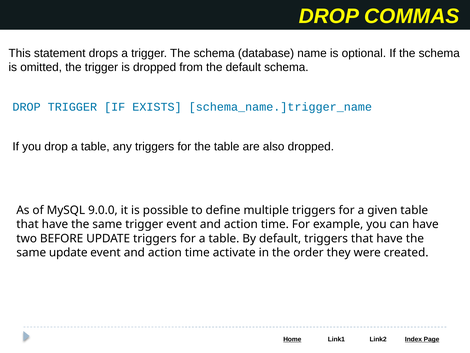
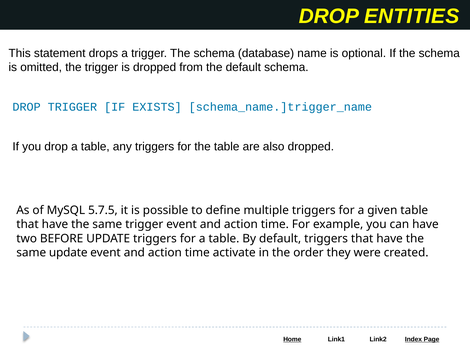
COMMAS: COMMAS -> ENTITIES
9.0.0: 9.0.0 -> 5.7.5
